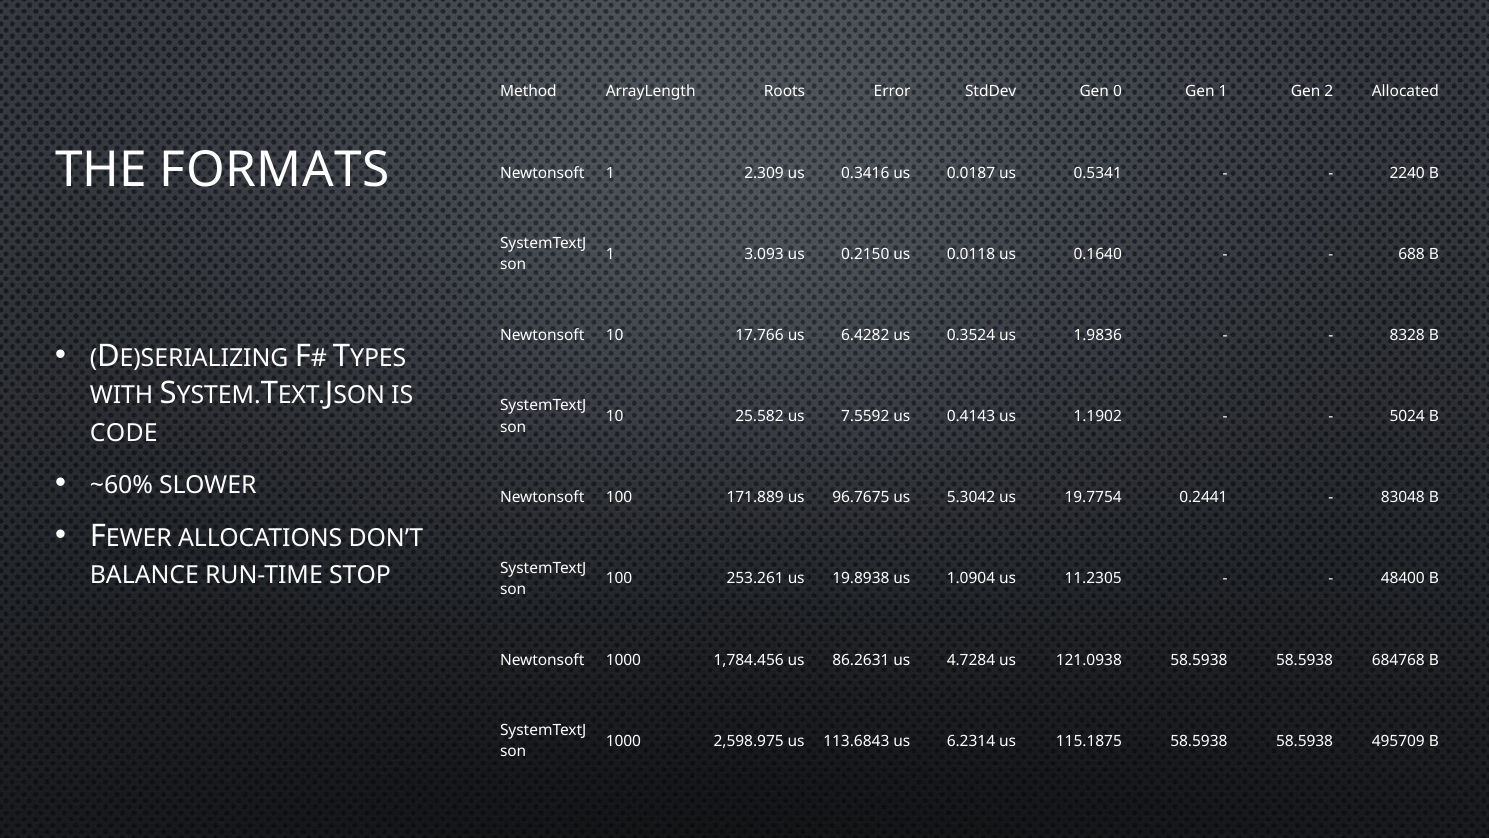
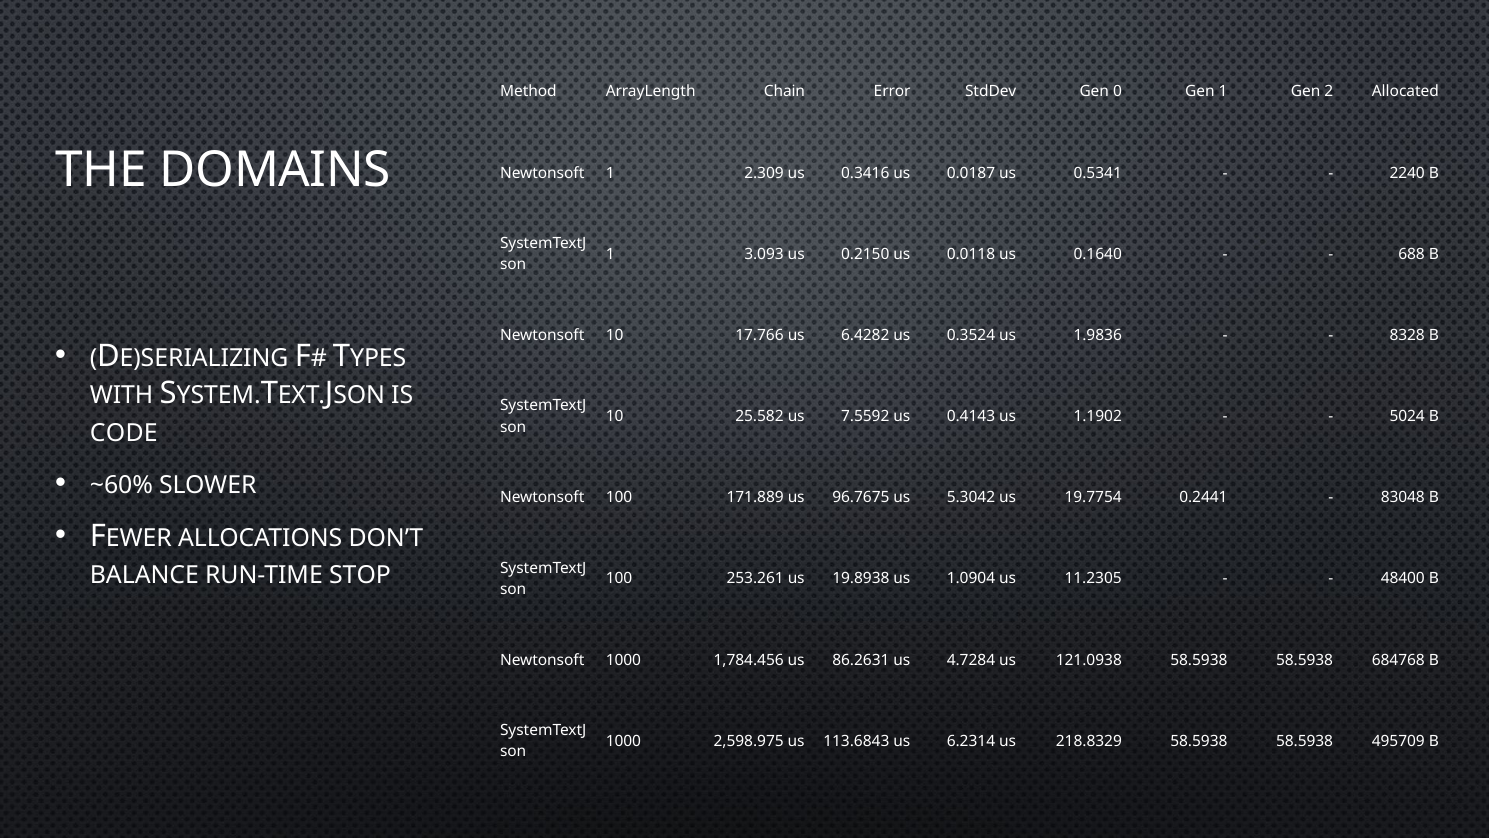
Roots: Roots -> Chain
FORMATS: FORMATS -> DOMAINS
115.1875: 115.1875 -> 218.8329
